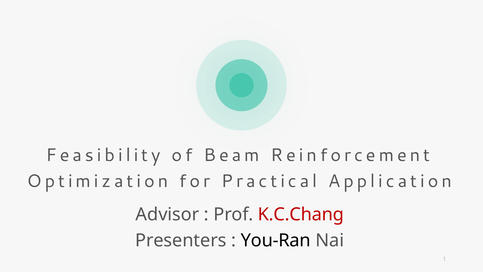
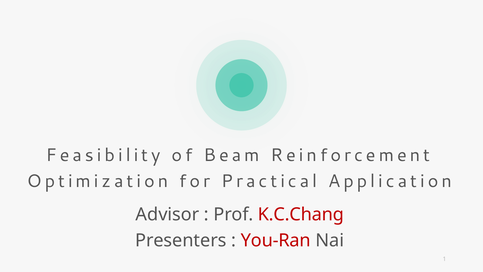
You-Ran colour: black -> red
